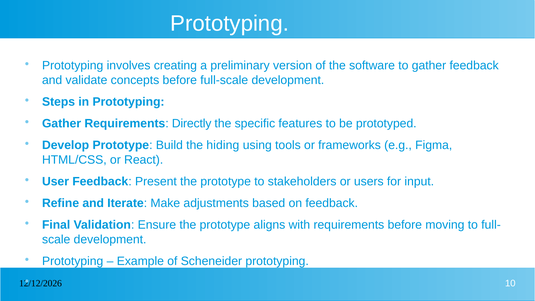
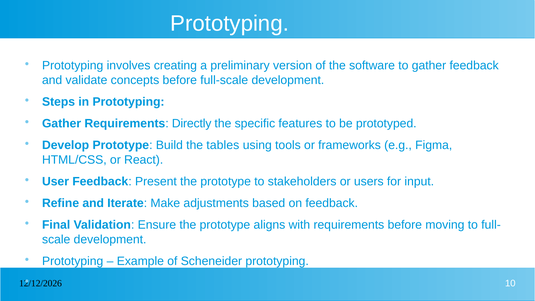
hiding: hiding -> tables
